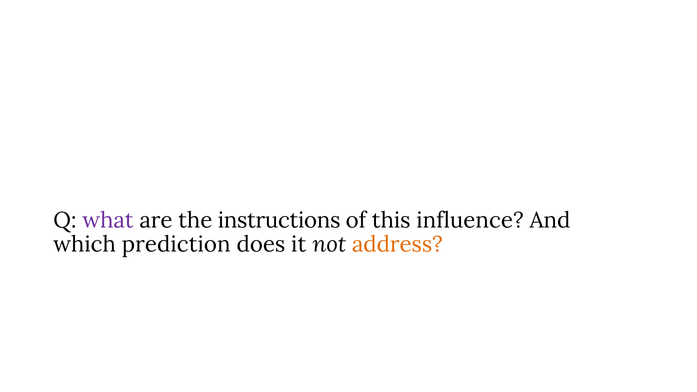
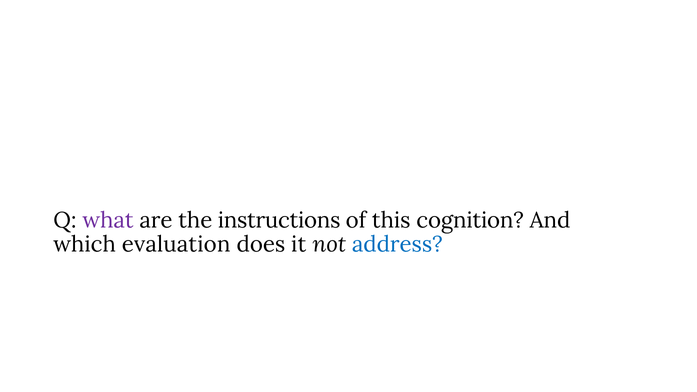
influence: influence -> cognition
prediction: prediction -> evaluation
address colour: orange -> blue
